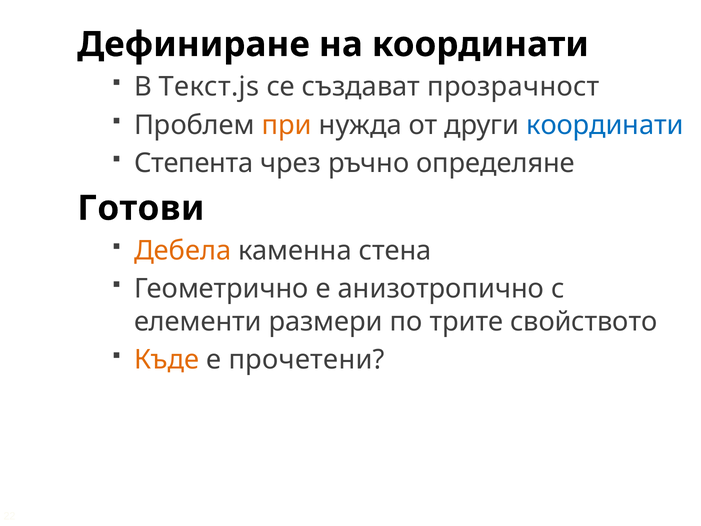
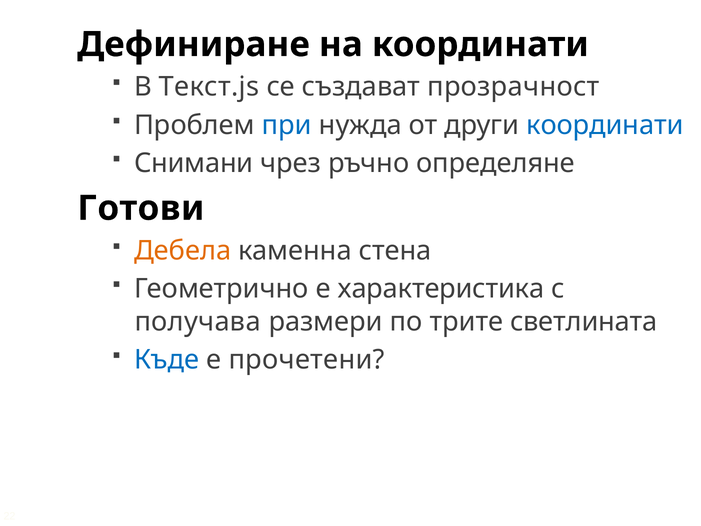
при colour: orange -> blue
Степента: Степента -> Снимани
анизотропично: анизотропично -> характеристика
елементи: елементи -> получава
свойството: свойството -> светлината
Къде colour: orange -> blue
